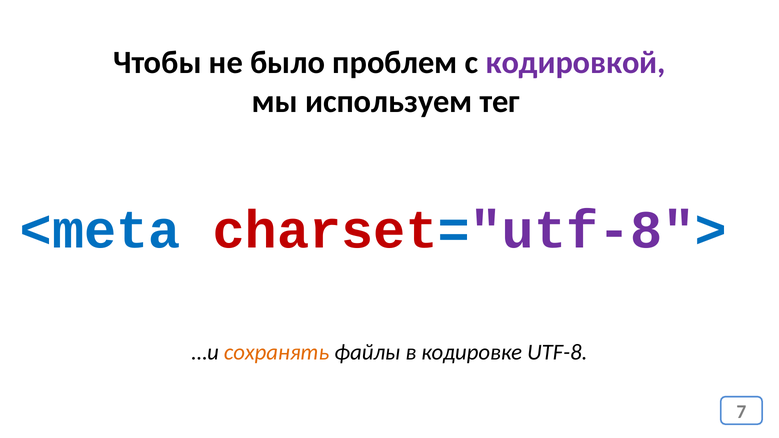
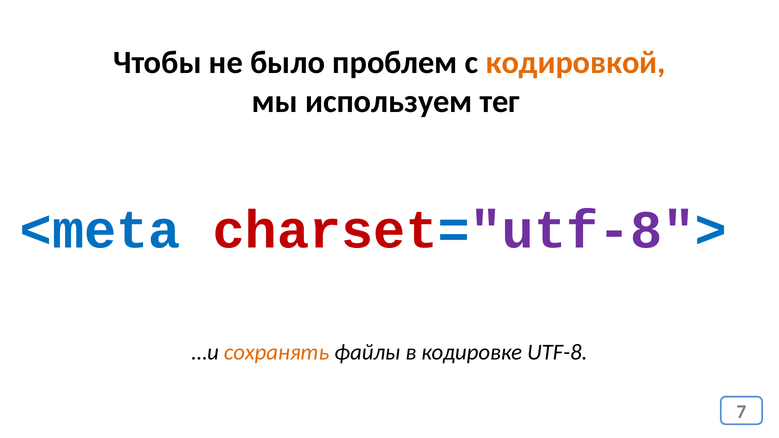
кодировкой colour: purple -> orange
